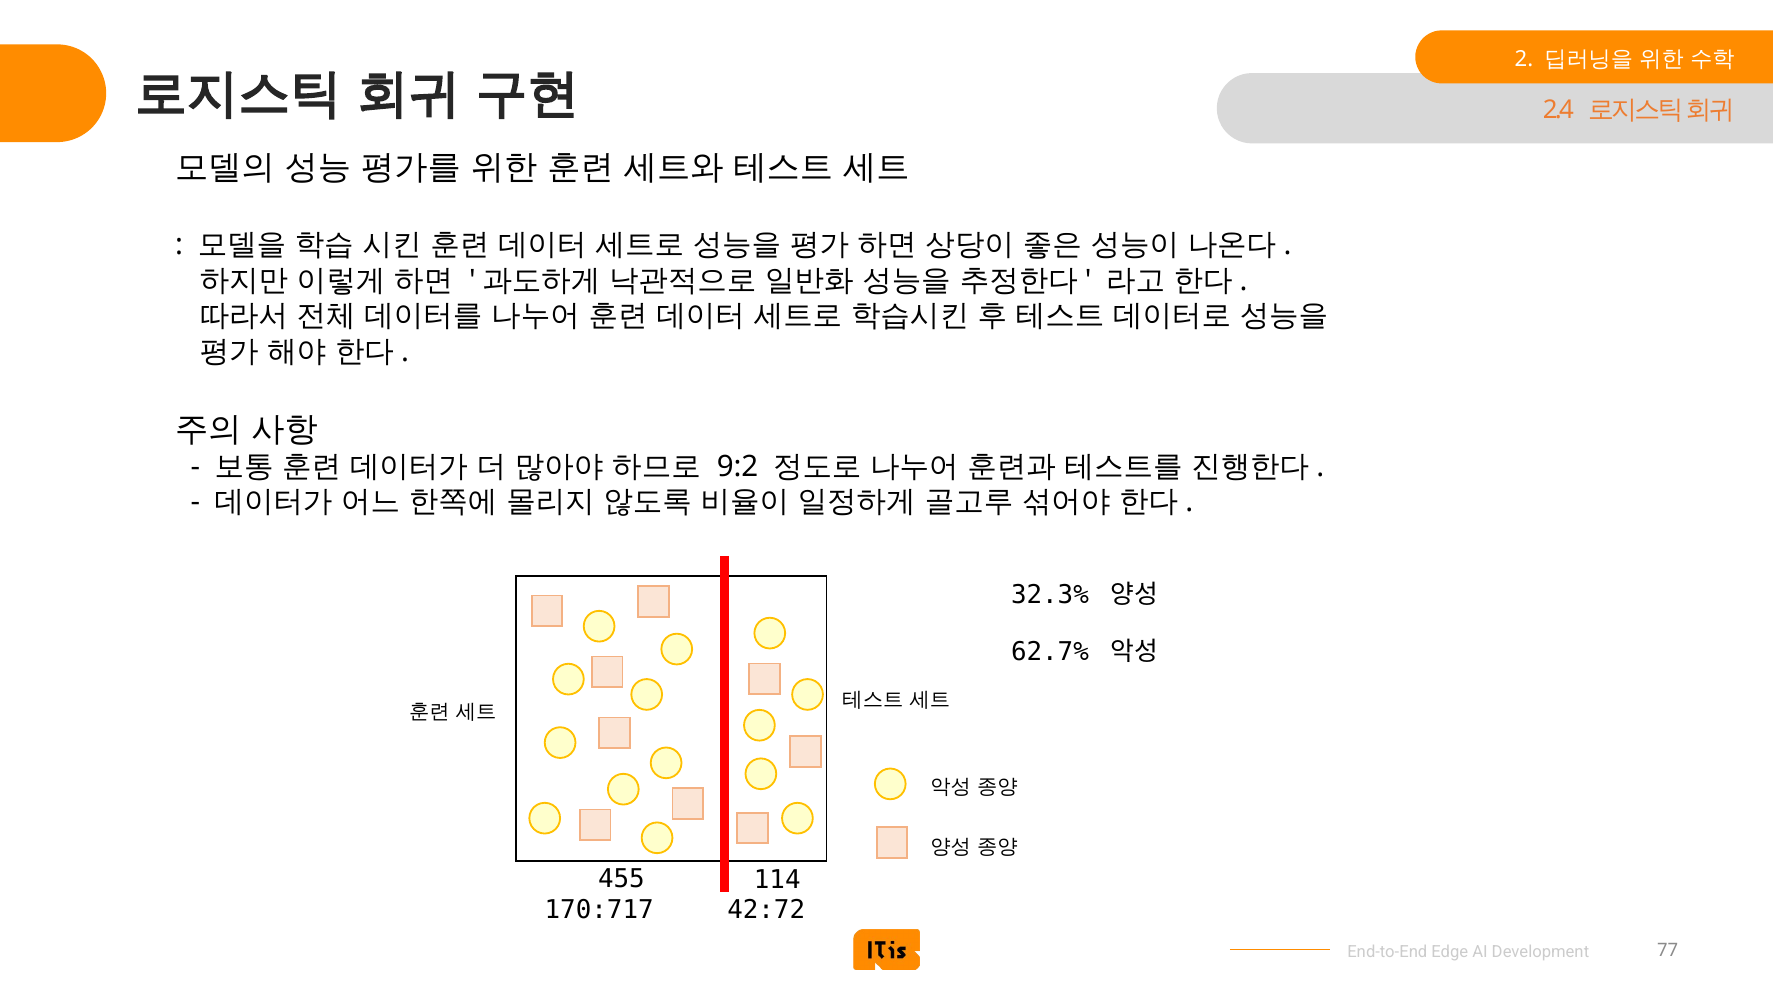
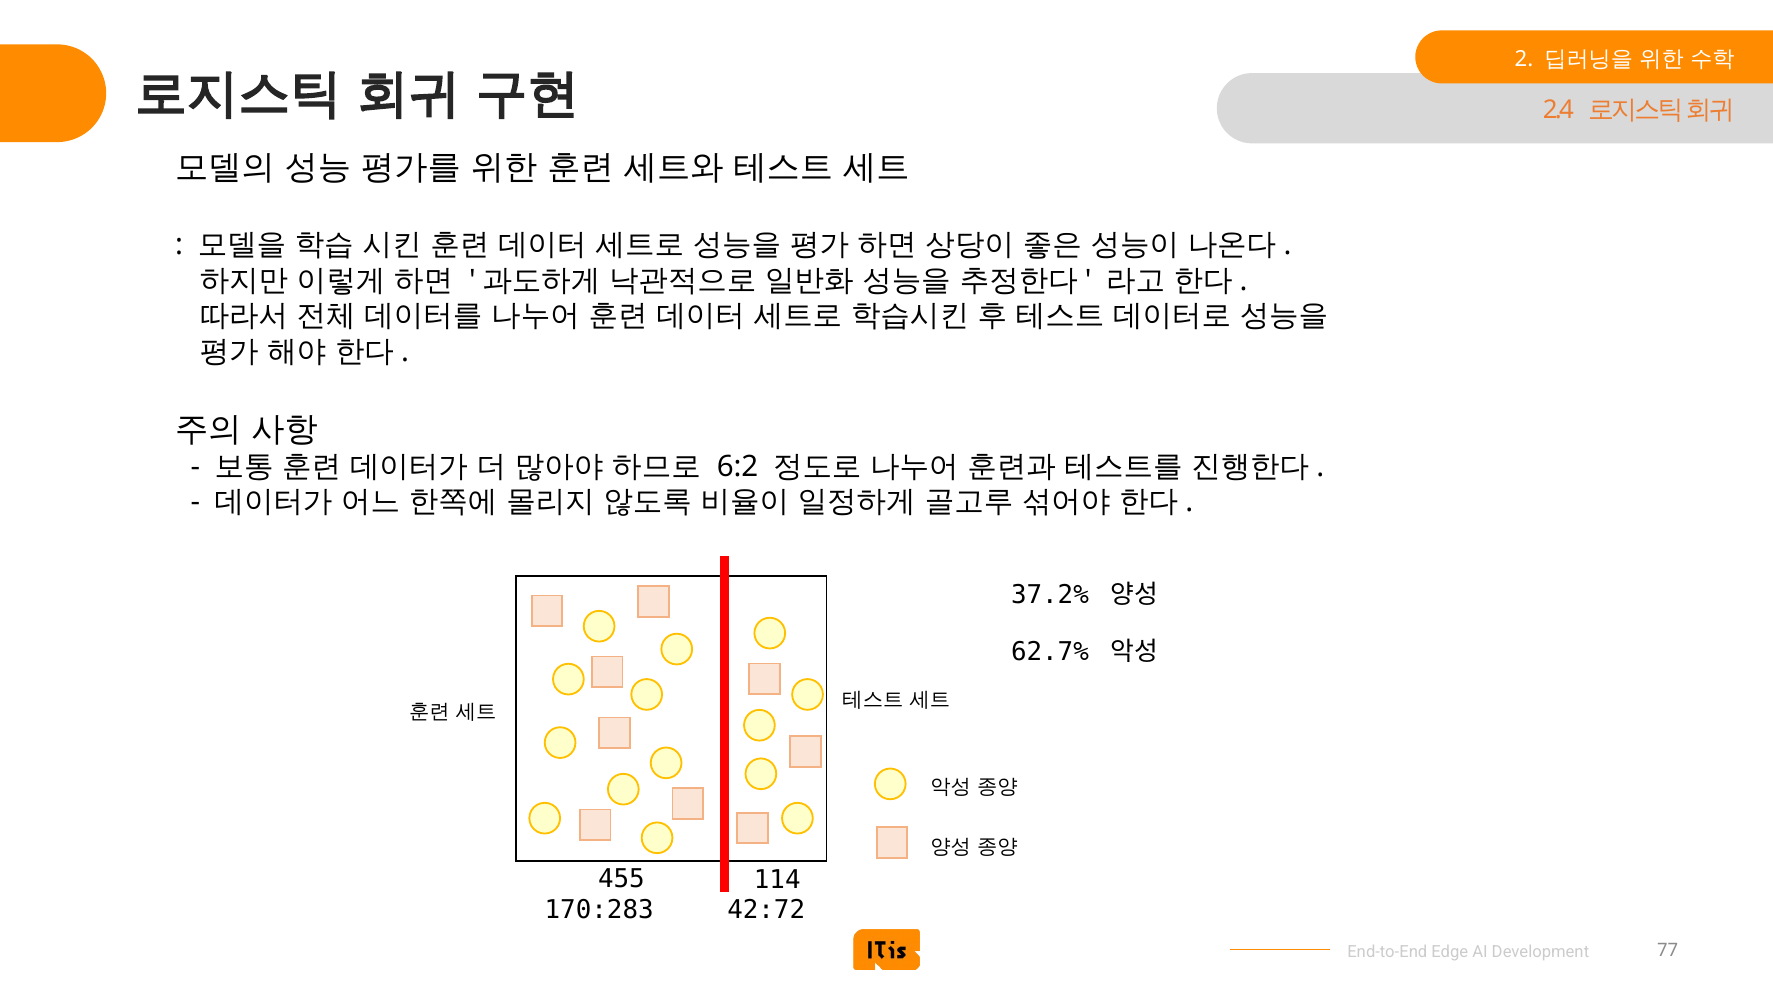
9:2: 9:2 -> 6:2
32.3%: 32.3% -> 37.2%
170:717: 170:717 -> 170:283
